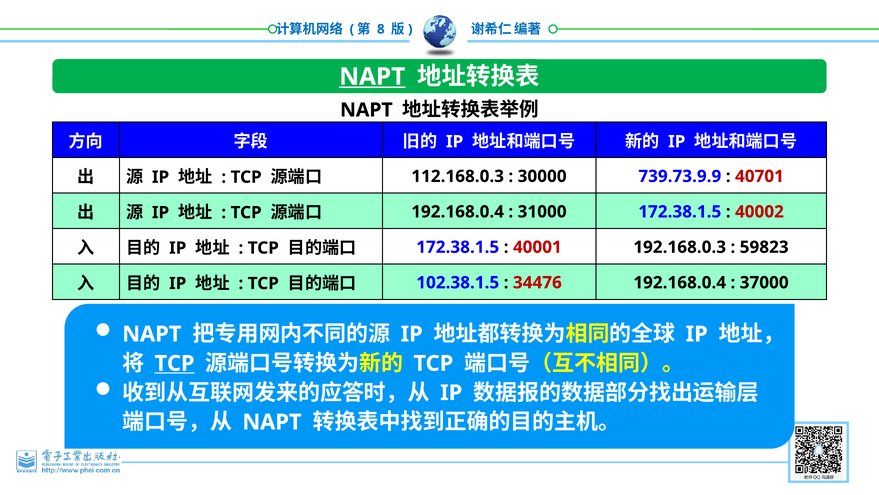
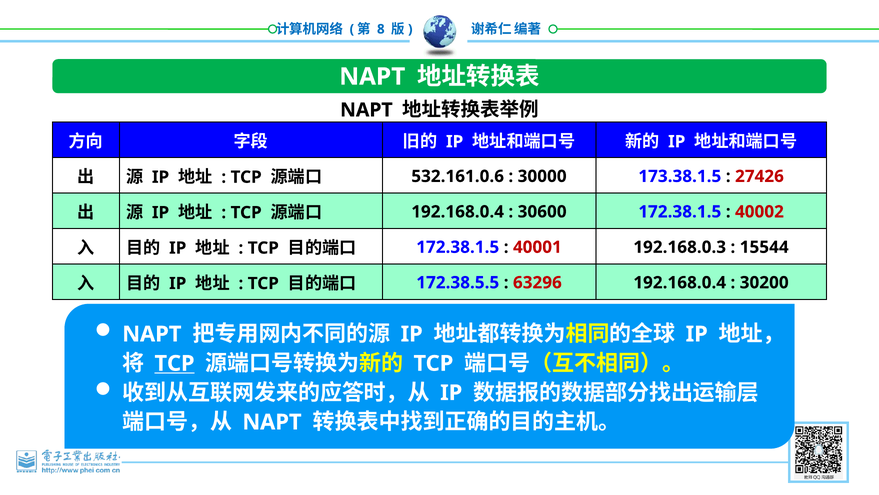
NAPT at (372, 77) underline: present -> none
112.168.0.3: 112.168.0.3 -> 532.161.0.6
739.73.9.9: 739.73.9.9 -> 173.38.1.5
40701: 40701 -> 27426
31000: 31000 -> 30600
59823: 59823 -> 15544
102.38.1.5: 102.38.1.5 -> 172.38.5.5
34476: 34476 -> 63296
37000: 37000 -> 30200
